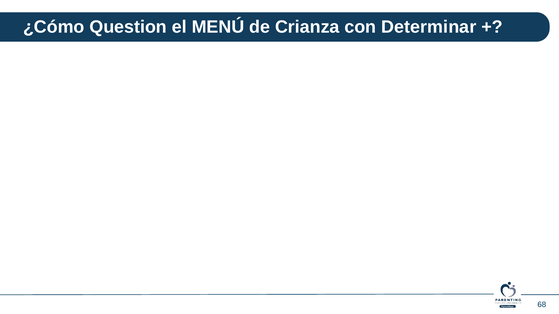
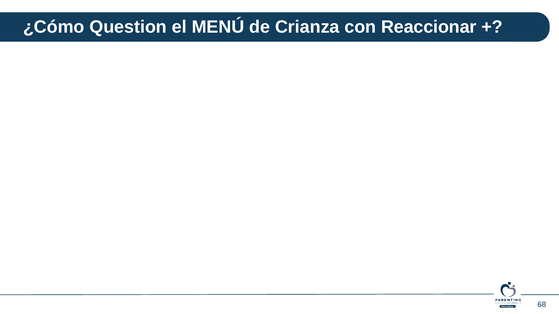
Determinar: Determinar -> Reaccionar
